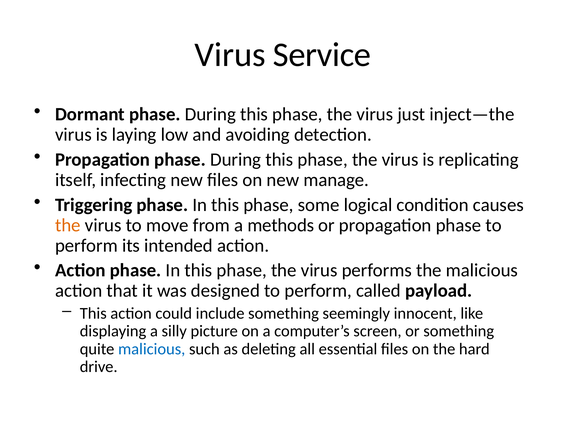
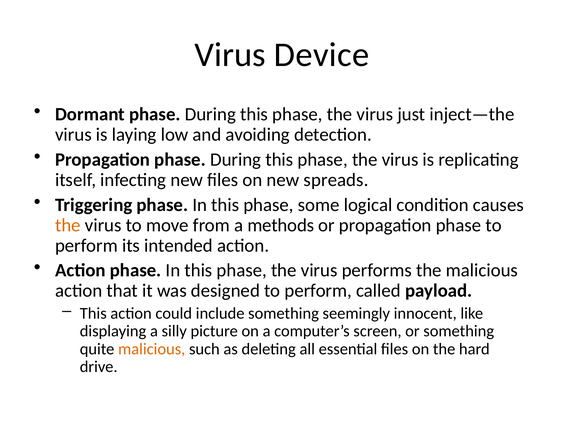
Service: Service -> Device
manage: manage -> spreads
malicious at (152, 349) colour: blue -> orange
